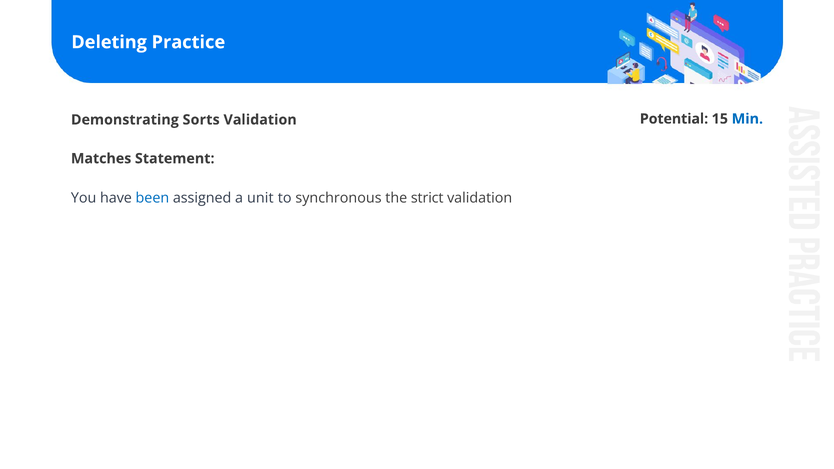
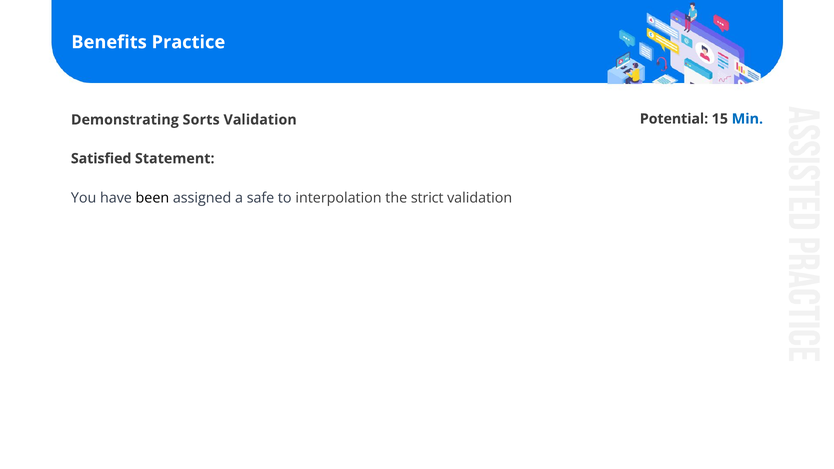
Deleting: Deleting -> Benefits
Matches: Matches -> Satisfied
been colour: blue -> black
unit: unit -> safe
synchronous: synchronous -> interpolation
